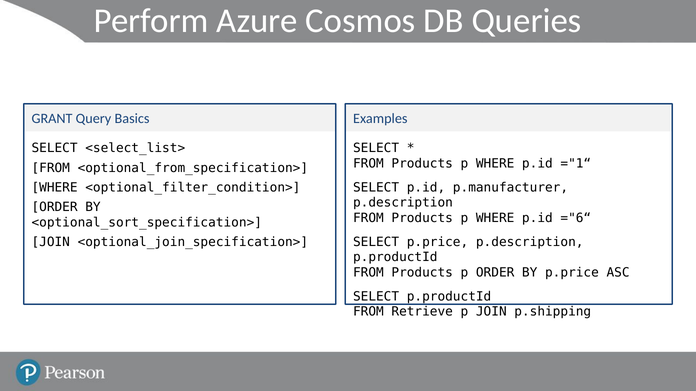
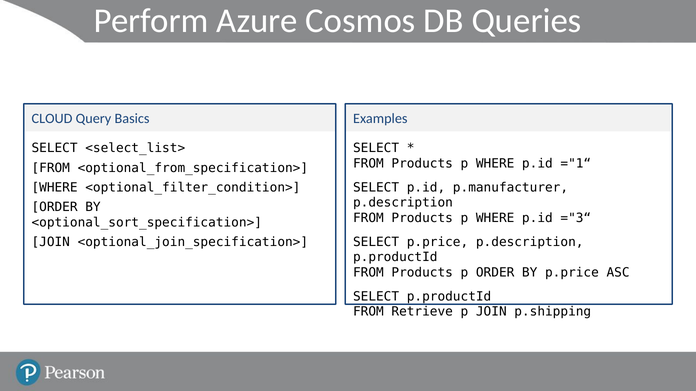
GRANT: GRANT -> CLOUD
="6“: ="6“ -> ="3“
